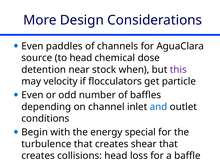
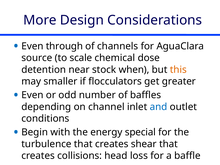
paddles: paddles -> through
to head: head -> scale
this colour: purple -> orange
velocity: velocity -> smaller
particle: particle -> greater
